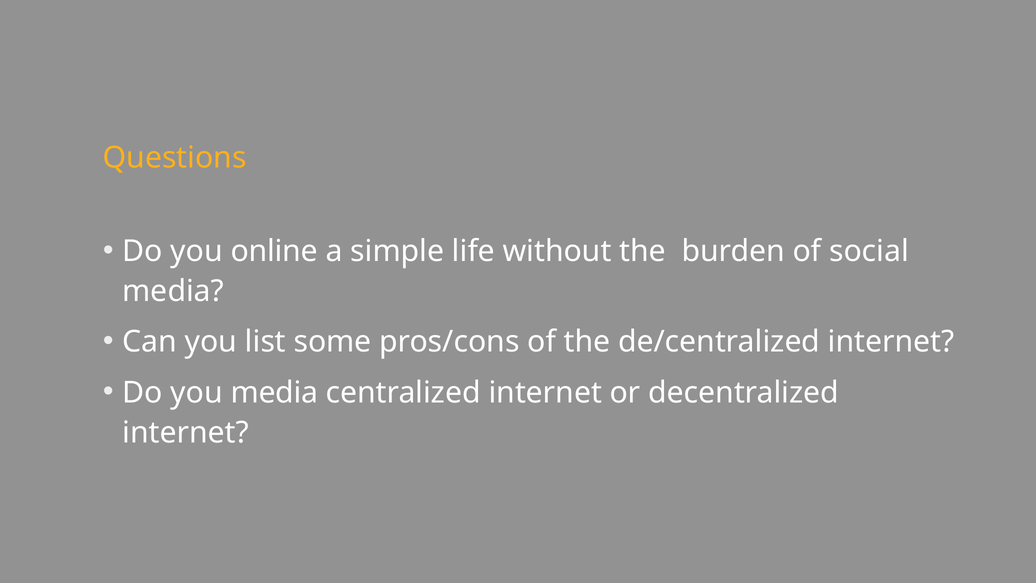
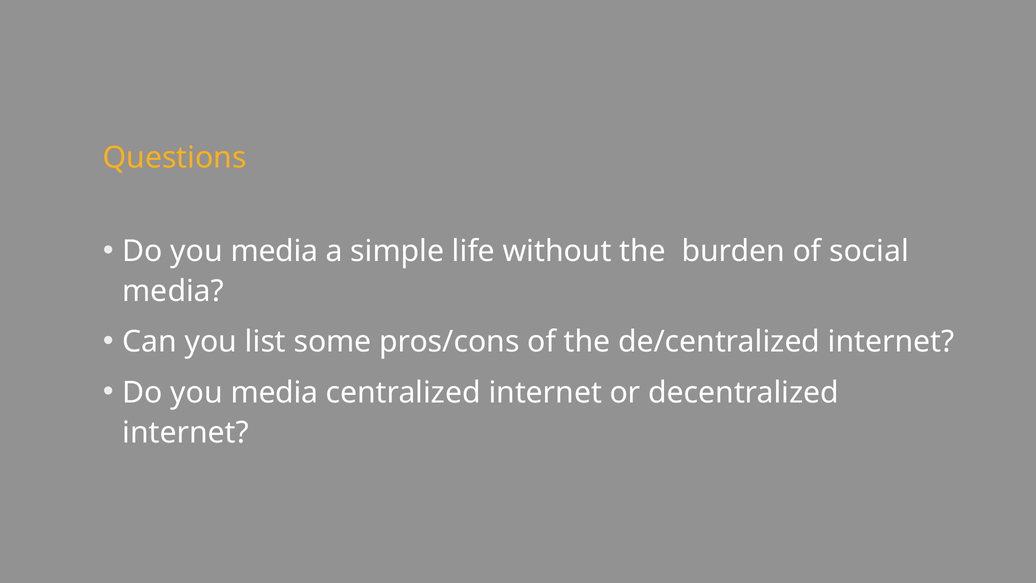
online at (274, 251): online -> media
